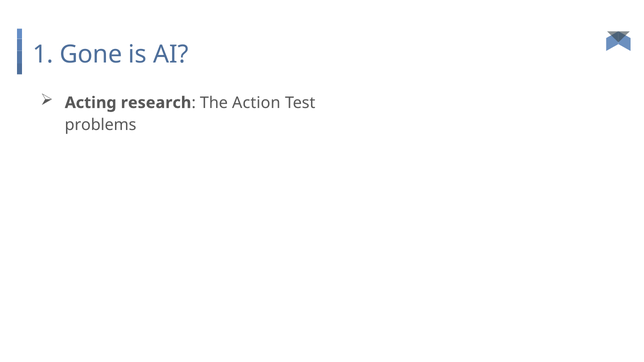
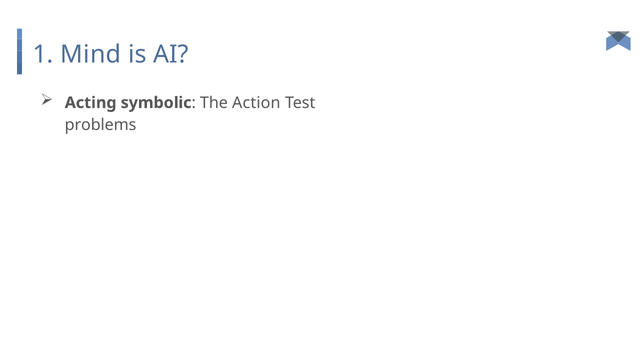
Gone: Gone -> Mind
research: research -> symbolic
